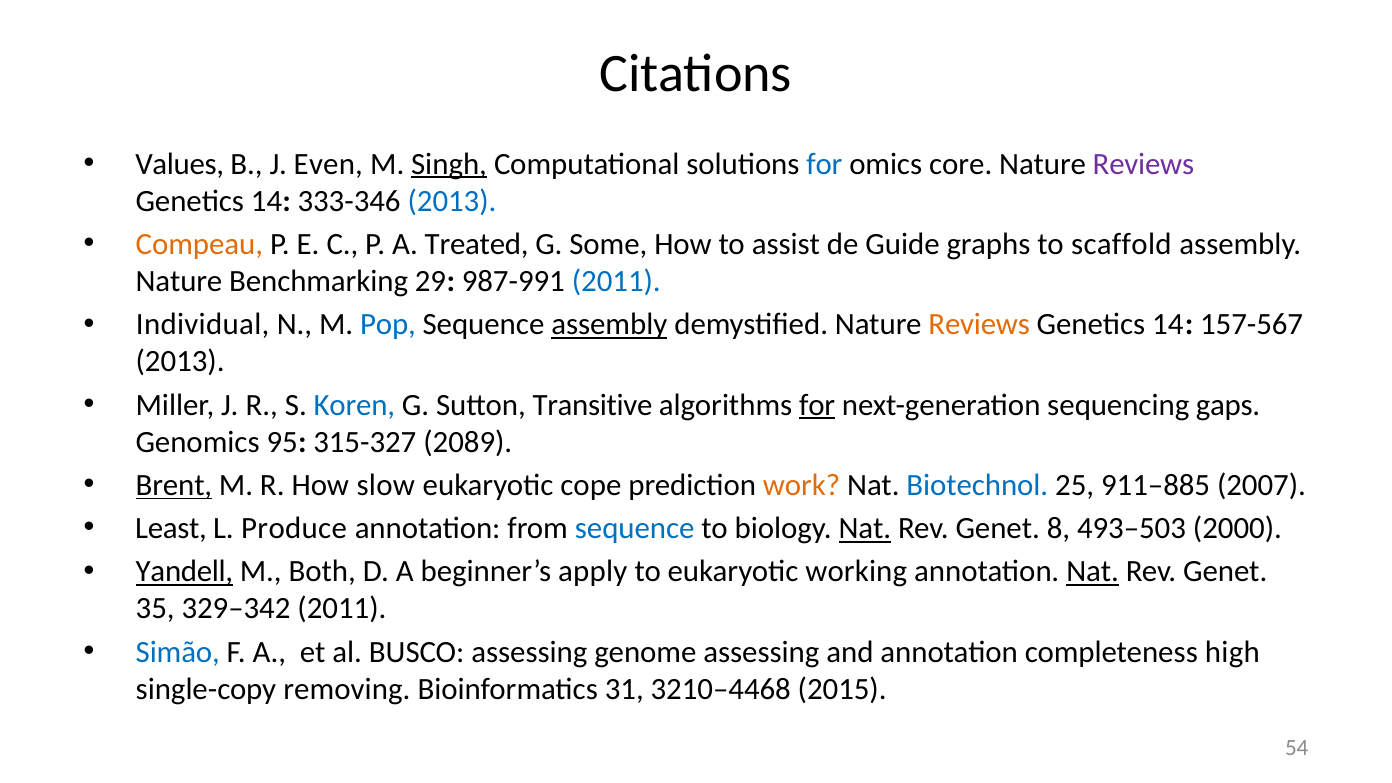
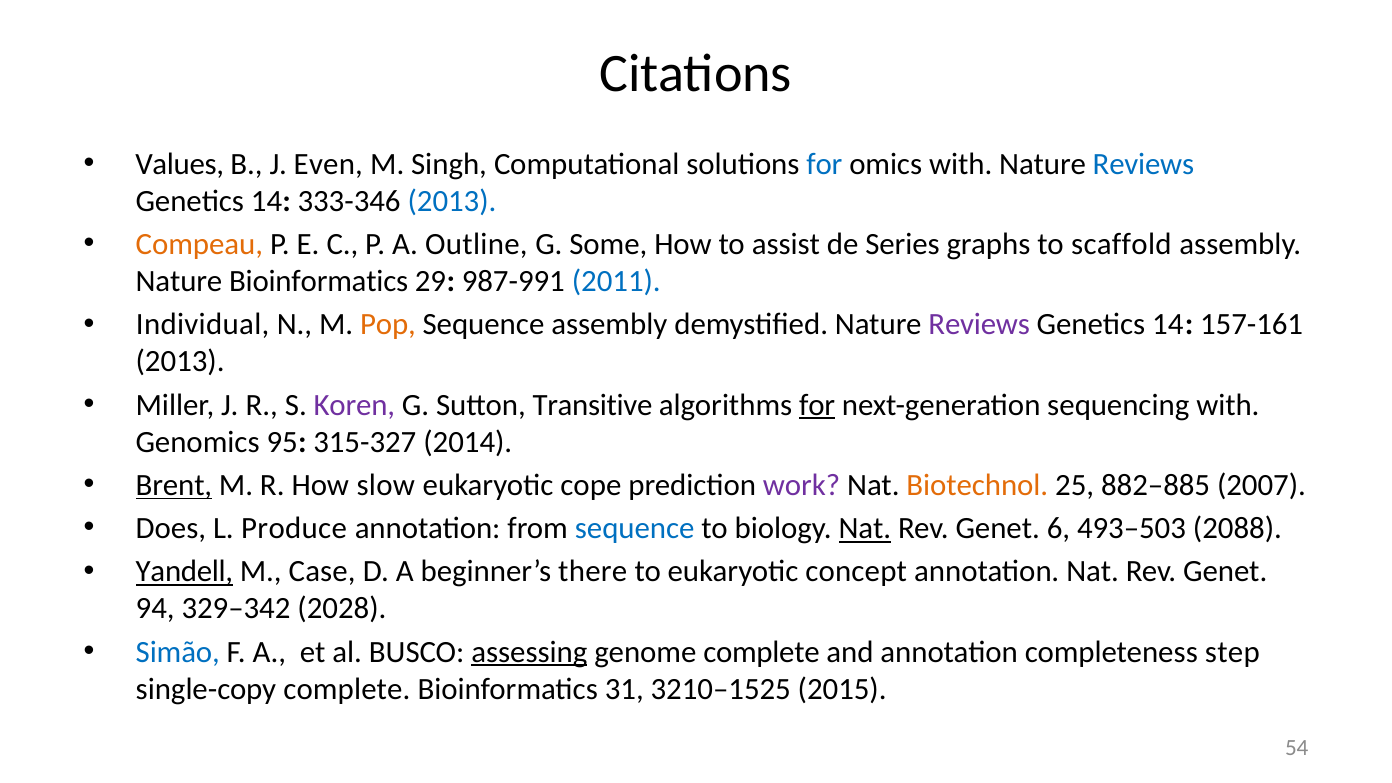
Singh underline: present -> none
omics core: core -> with
Reviews at (1143, 164) colour: purple -> blue
Treated: Treated -> Outline
Guide: Guide -> Series
Nature Benchmarking: Benchmarking -> Bioinformatics
Pop colour: blue -> orange
assembly at (609, 325) underline: present -> none
Reviews at (979, 325) colour: orange -> purple
157-567: 157-567 -> 157-161
Koren colour: blue -> purple
sequencing gaps: gaps -> with
2089: 2089 -> 2014
work colour: orange -> purple
Biotechnol colour: blue -> orange
911–885: 911–885 -> 882–885
Least: Least -> Does
8: 8 -> 6
2000: 2000 -> 2088
Both: Both -> Case
apply: apply -> there
working: working -> concept
Nat at (1093, 572) underline: present -> none
35: 35 -> 94
329–342 2011: 2011 -> 2028
assessing at (529, 652) underline: none -> present
genome assessing: assessing -> complete
high: high -> step
single-copy removing: removing -> complete
3210–4468: 3210–4468 -> 3210–1525
